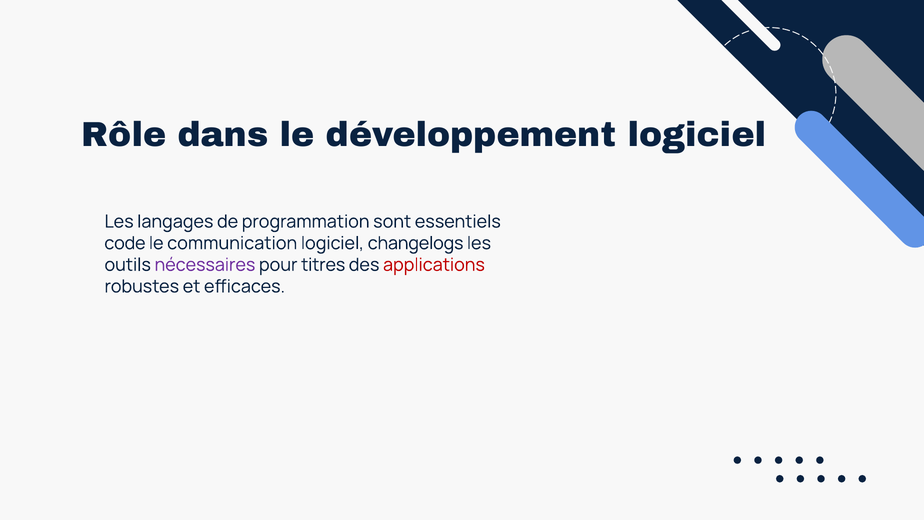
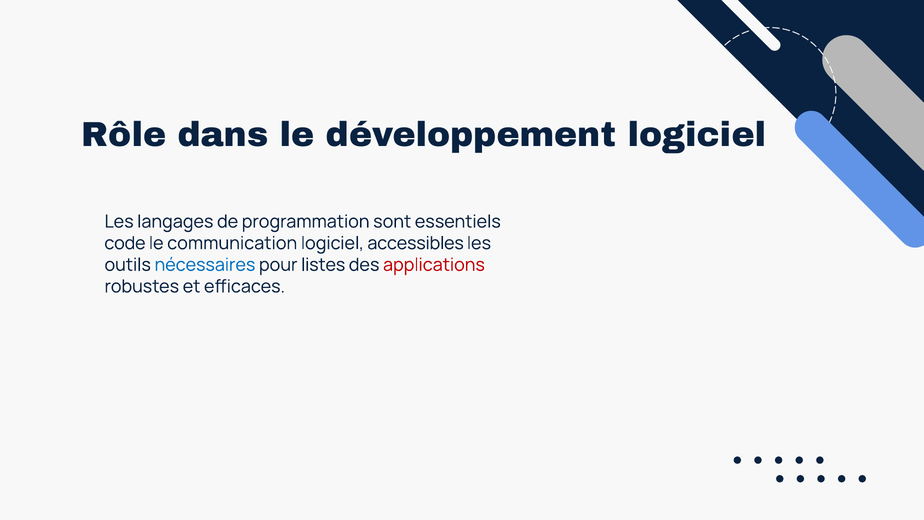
changelogs: changelogs -> accessibles
nécessaires colour: purple -> blue
titres: titres -> listes
